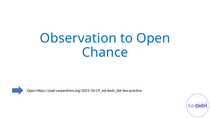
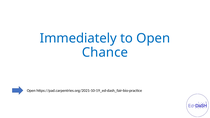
Observation: Observation -> Immediately
